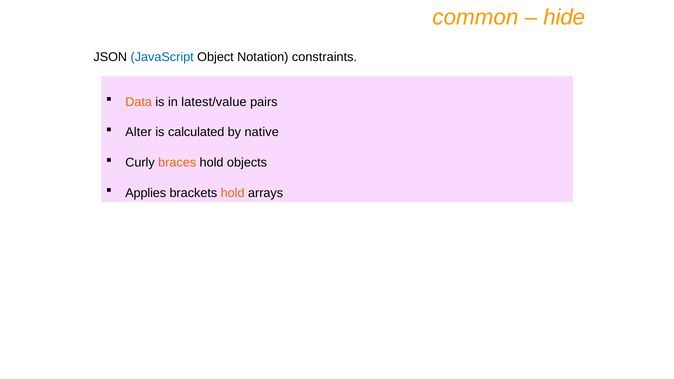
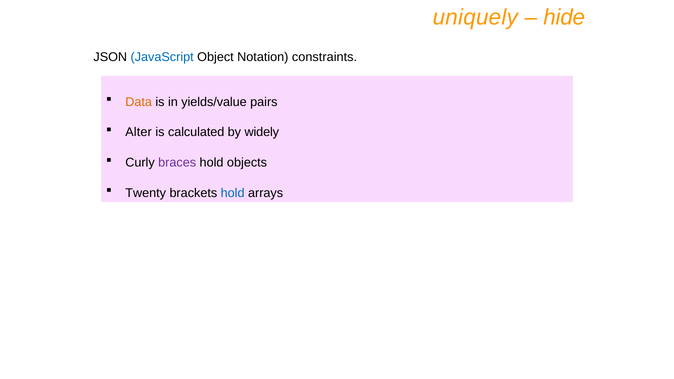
common: common -> uniquely
latest/value: latest/value -> yields/value
native: native -> widely
braces colour: orange -> purple
Applies: Applies -> Twenty
hold at (233, 193) colour: orange -> blue
